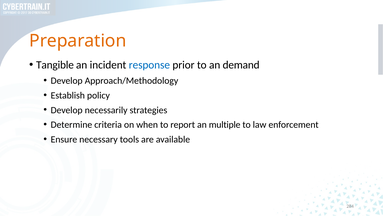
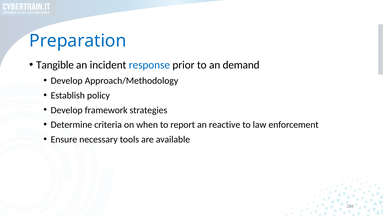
Preparation colour: orange -> blue
necessarily: necessarily -> framework
multiple: multiple -> reactive
